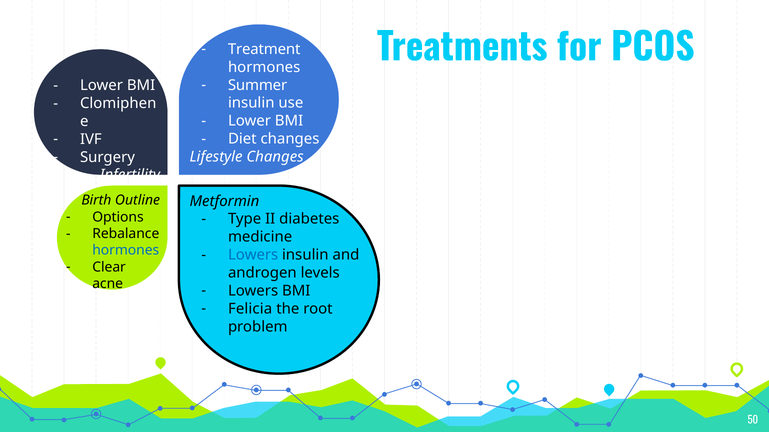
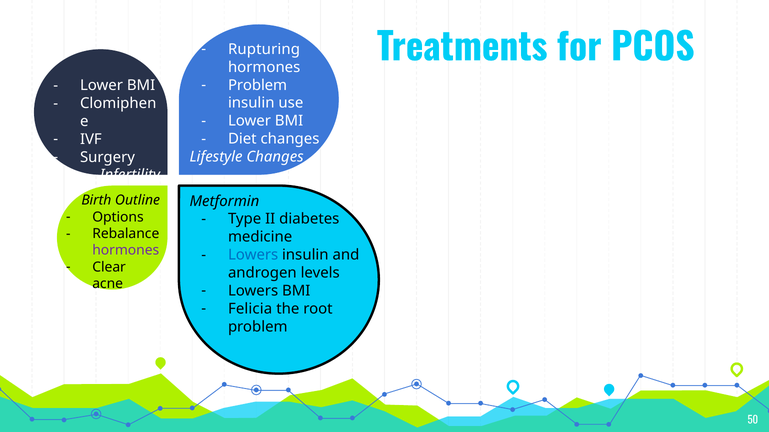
Treatment: Treatment -> Rupturing
Summer at (258, 85): Summer -> Problem
hormones at (126, 251) colour: blue -> purple
